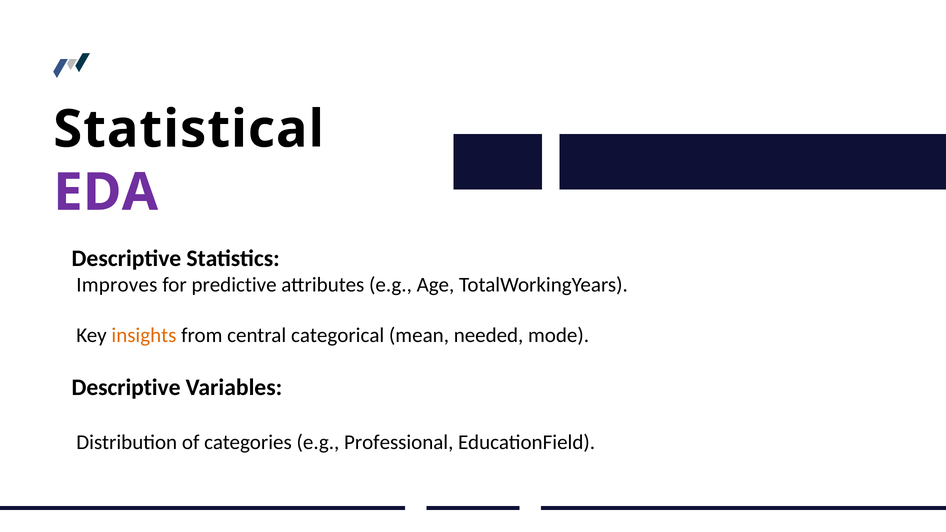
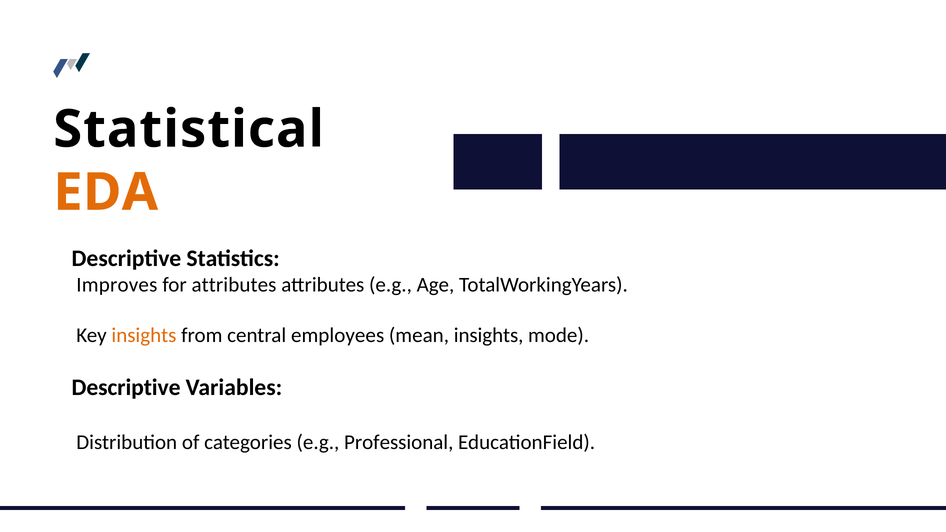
EDA colour: purple -> orange
for predictive: predictive -> attributes
categorical: categorical -> employees
mean needed: needed -> insights
